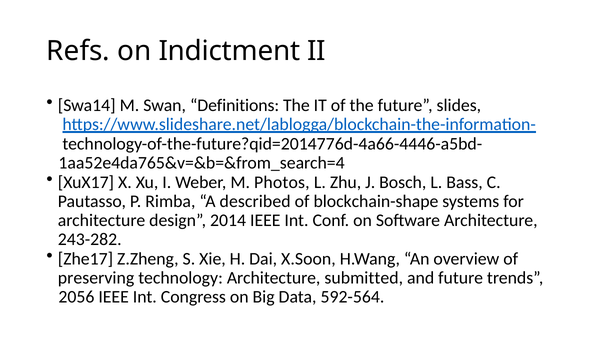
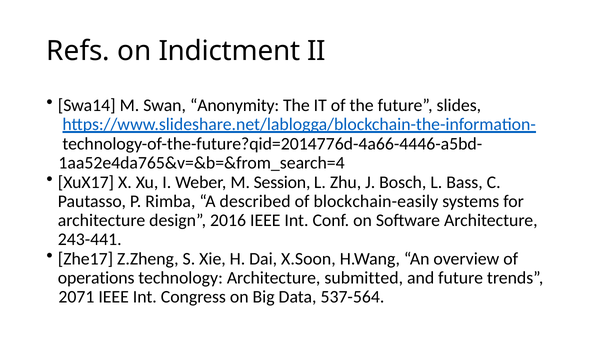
Definitions: Definitions -> Anonymity
Photos: Photos -> Session
blockchain-shape: blockchain-shape -> blockchain-easily
2014: 2014 -> 2016
243-282: 243-282 -> 243-441
preserving: preserving -> operations
2056: 2056 -> 2071
592-564: 592-564 -> 537-564
